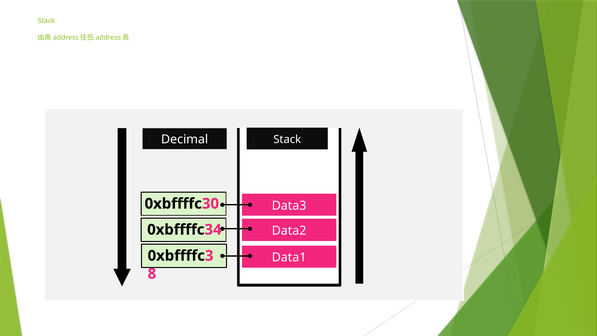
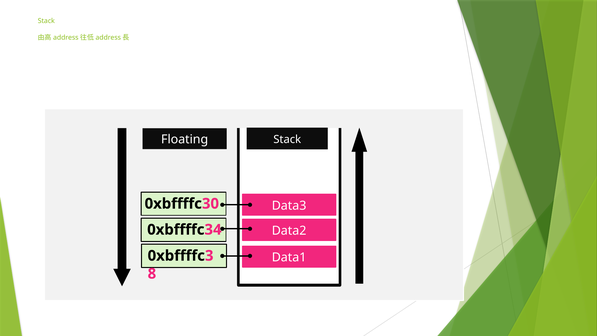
Decimal: Decimal -> Floating
